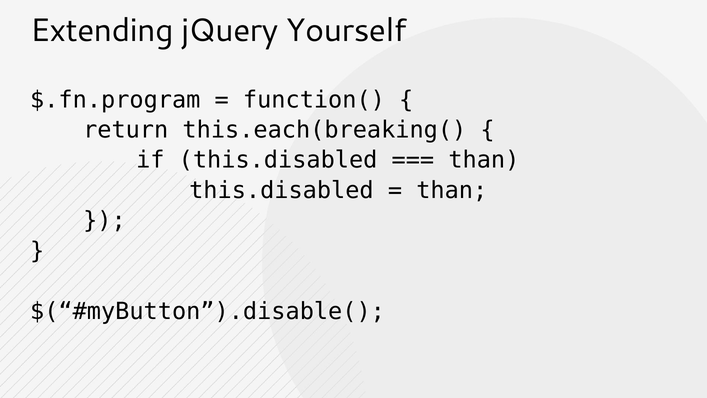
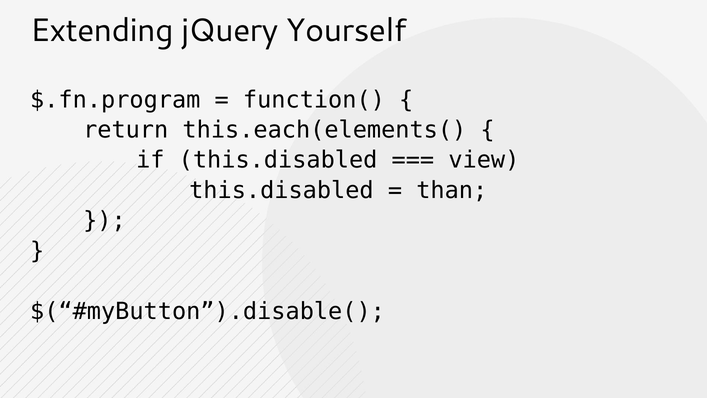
this.each(breaking(: this.each(breaking( -> this.each(elements(
than at (484, 160): than -> view
